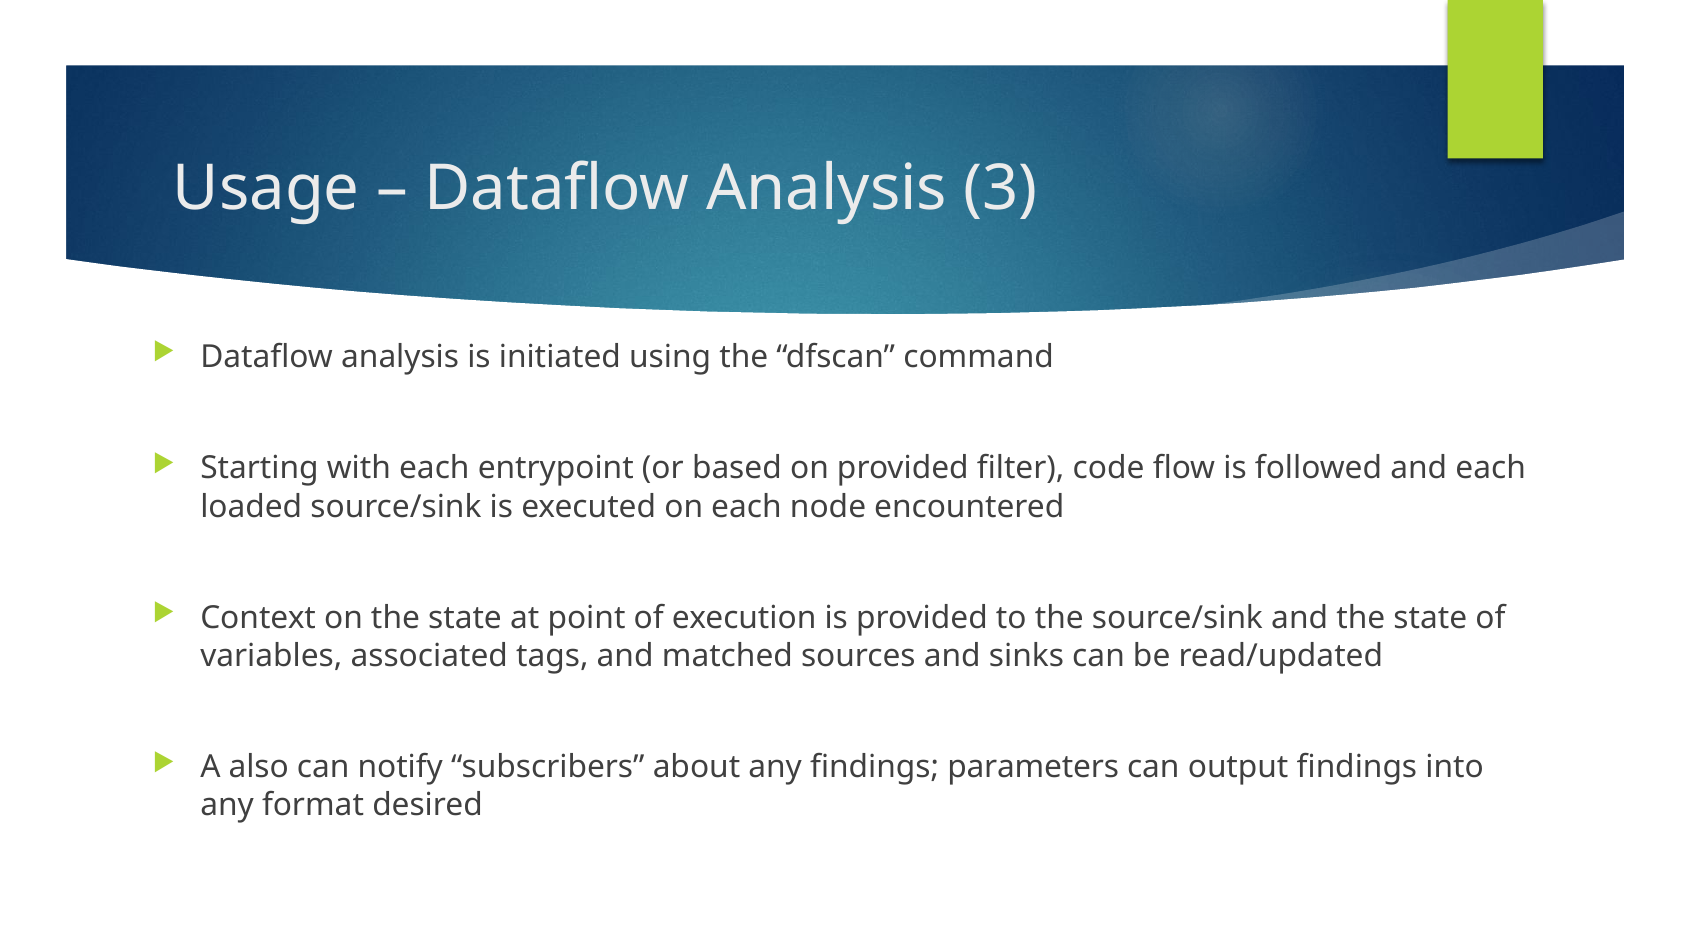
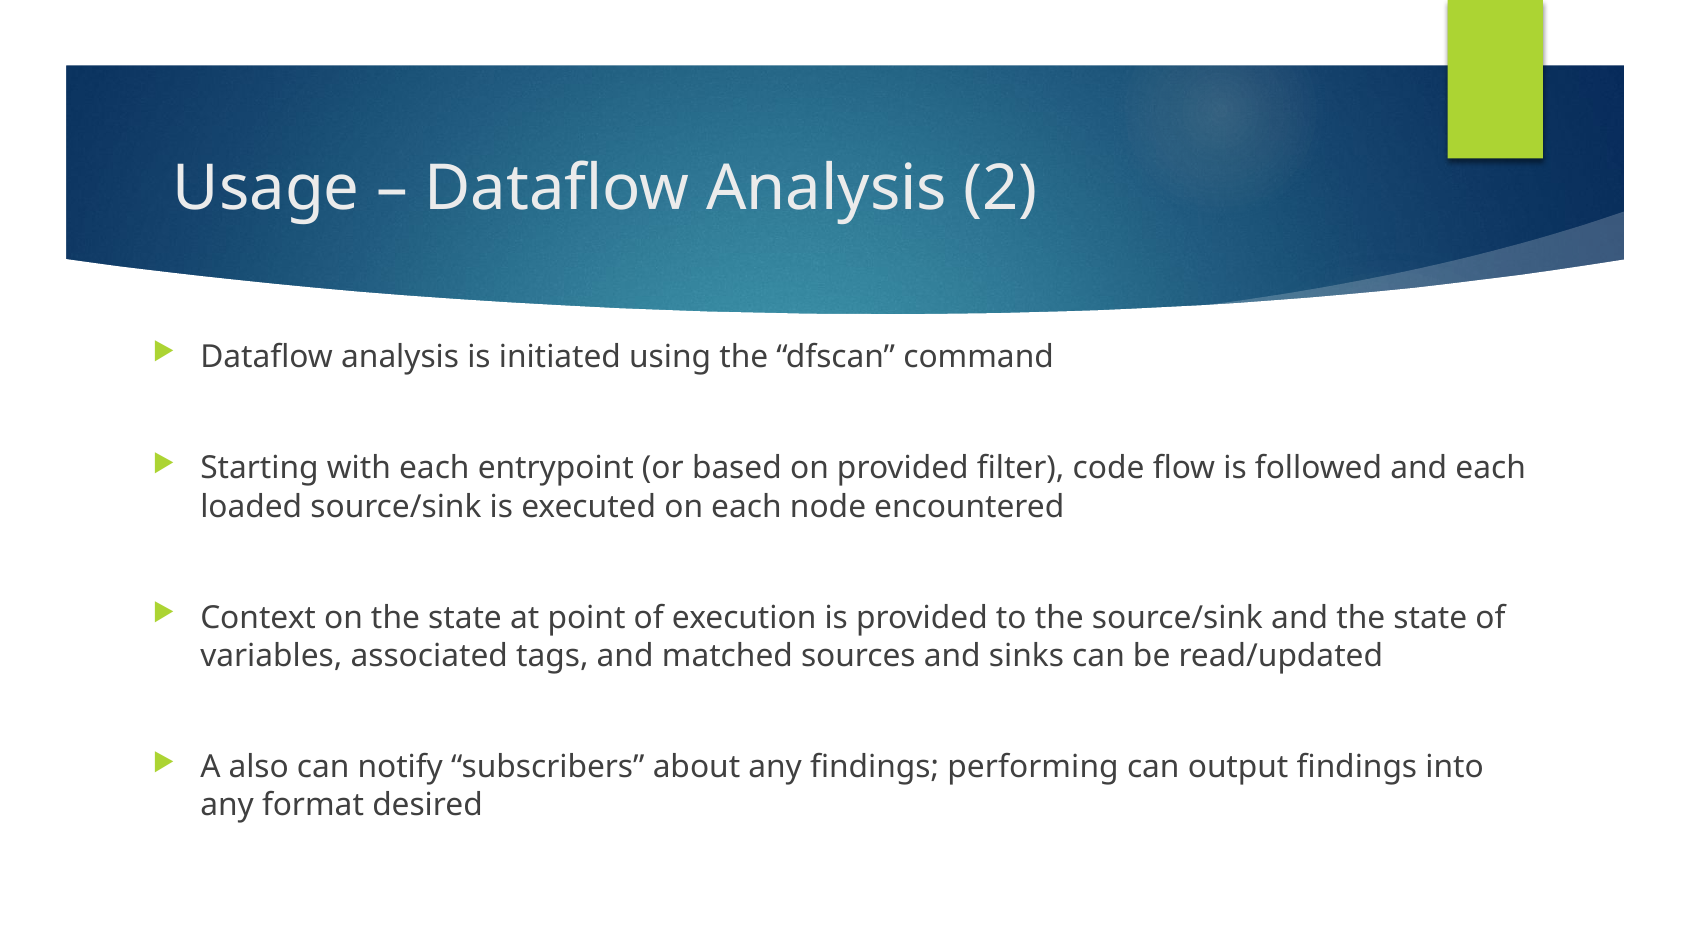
3: 3 -> 2
parameters: parameters -> performing
